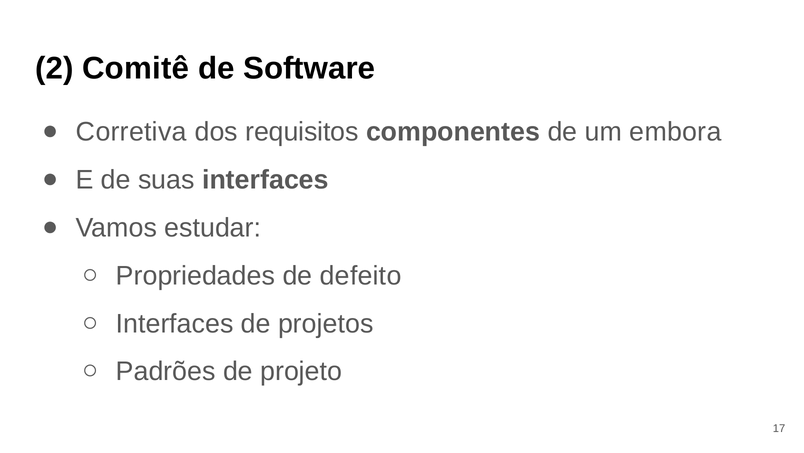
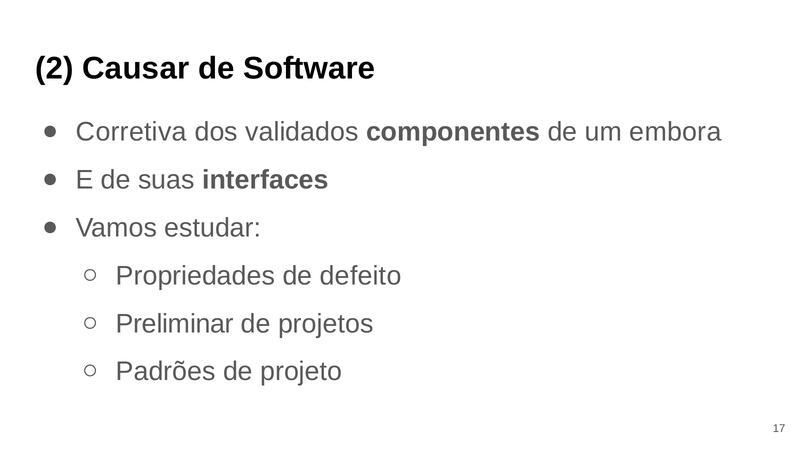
Comitê: Comitê -> Causar
requisitos: requisitos -> validados
Interfaces at (175, 323): Interfaces -> Preliminar
